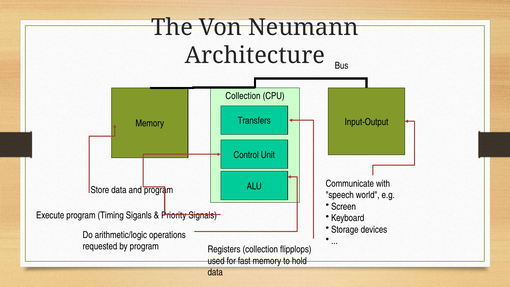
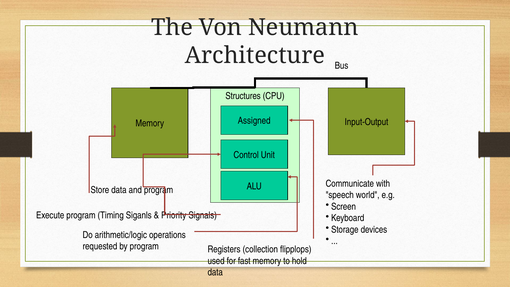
Collection at (243, 96): Collection -> Structures
Transfers: Transfers -> Assigned
